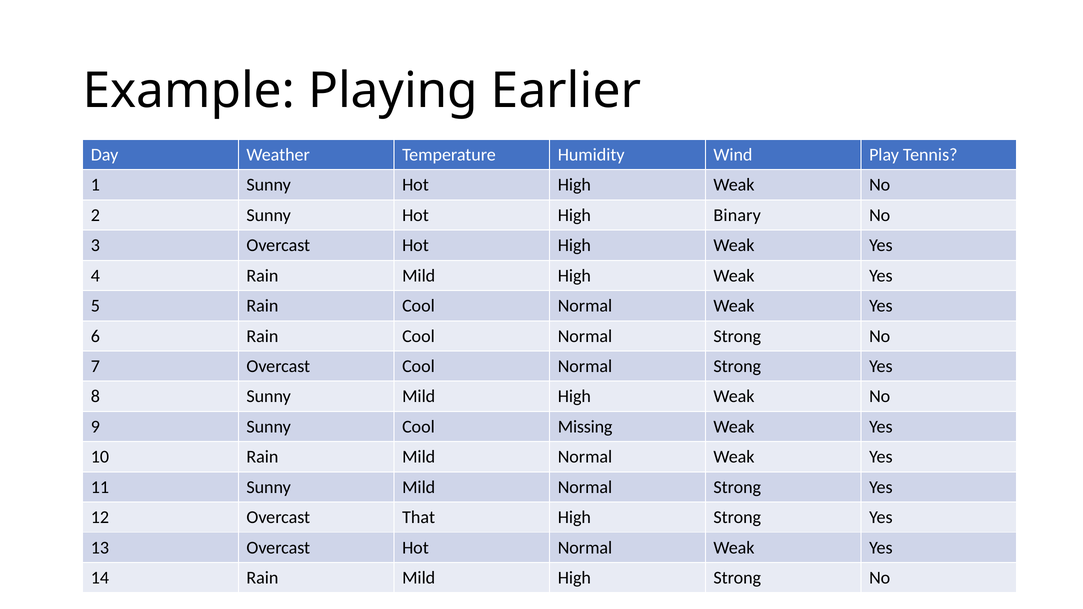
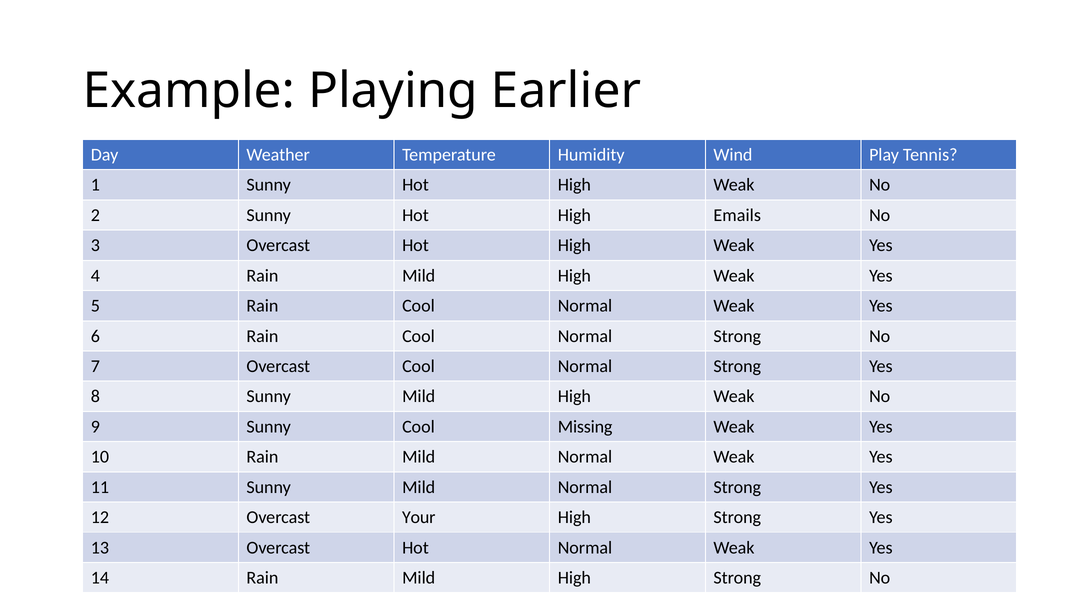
Binary: Binary -> Emails
That: That -> Your
